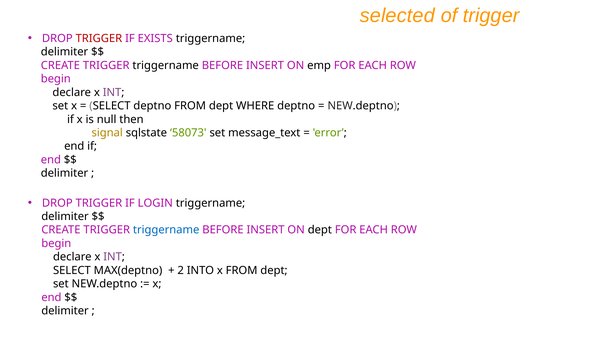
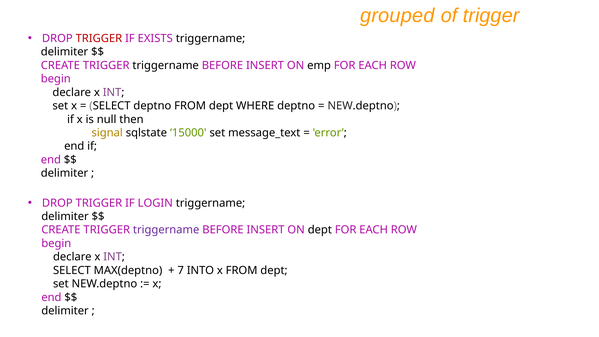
selected: selected -> grouped
58073: 58073 -> 15000
triggername at (166, 230) colour: blue -> purple
2: 2 -> 7
